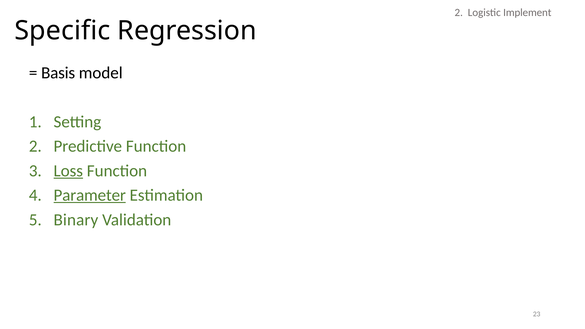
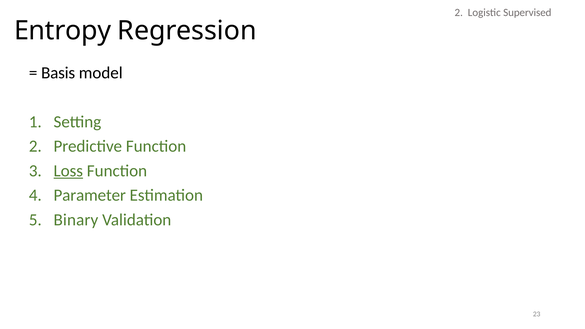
Implement: Implement -> Supervised
Specific: Specific -> Entropy
Parameter underline: present -> none
